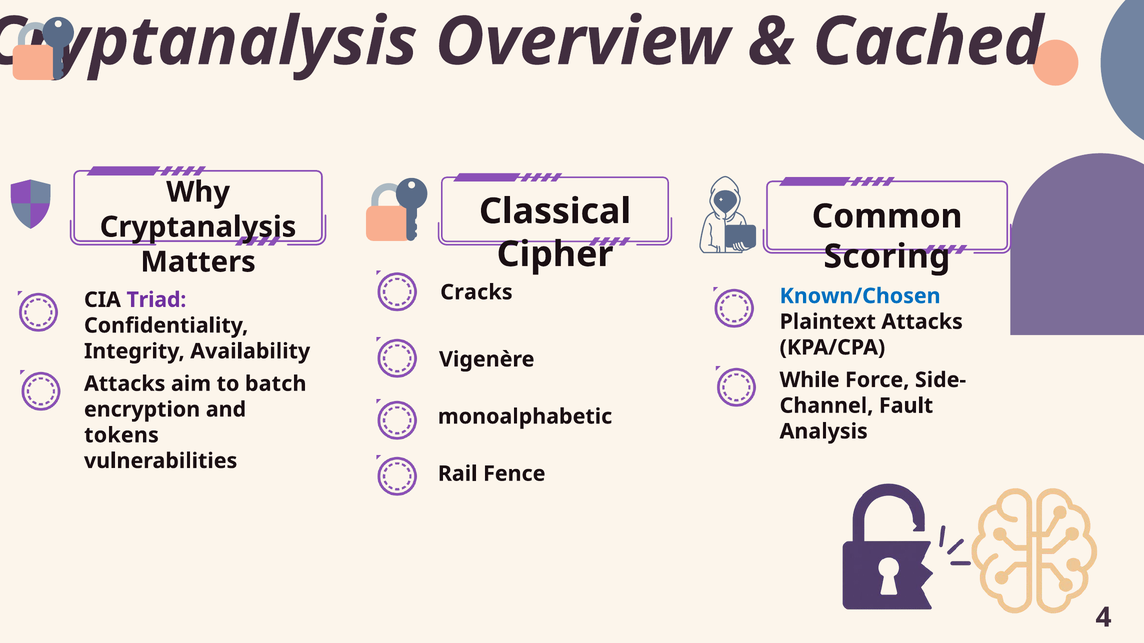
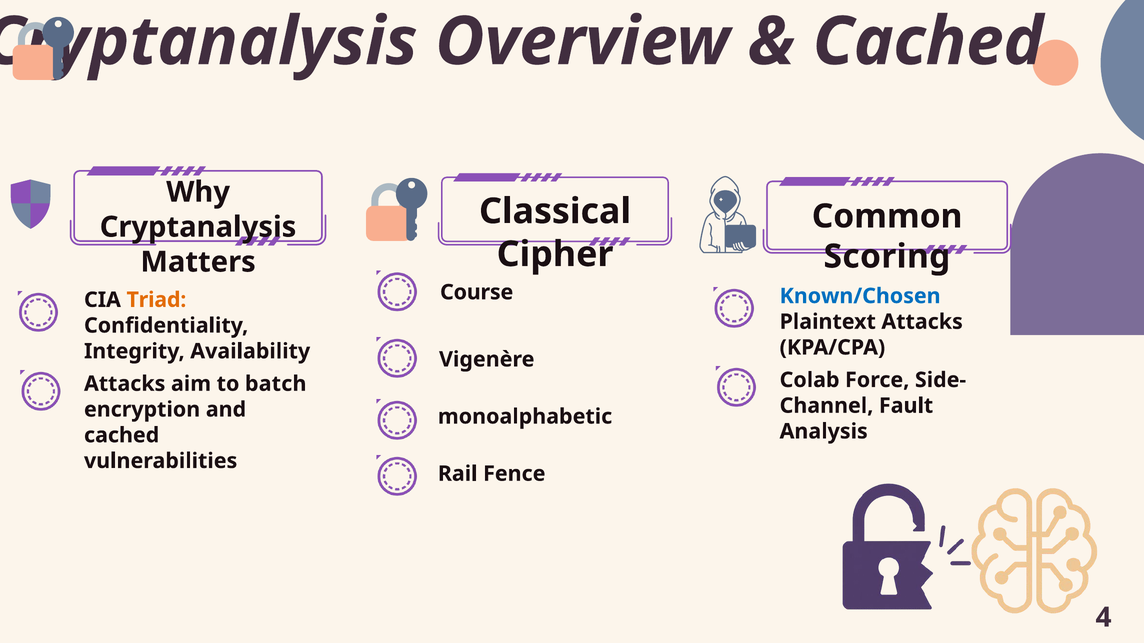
Cracks: Cracks -> Course
Triad colour: purple -> orange
While: While -> Colab
tokens at (122, 436): tokens -> cached
